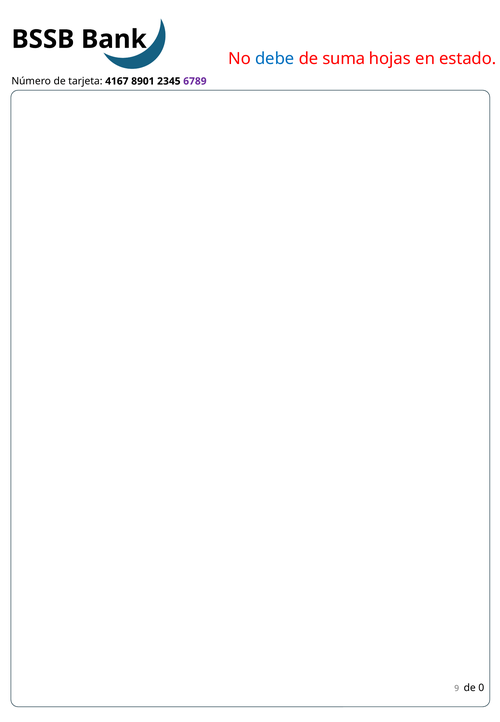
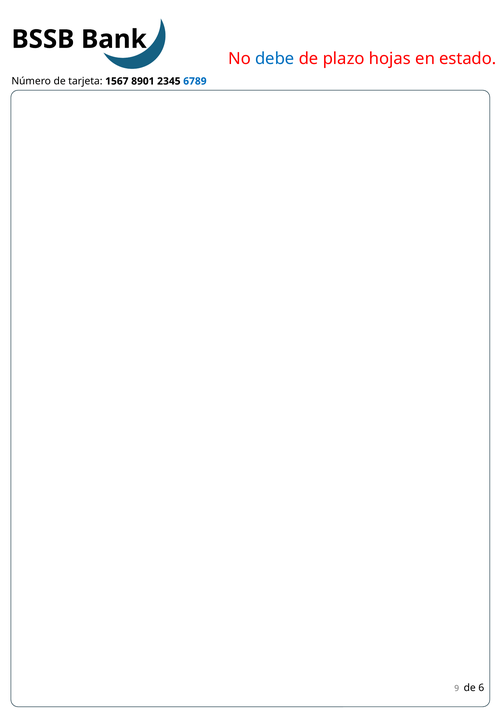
suma: suma -> plazo
4167: 4167 -> 1567
6789 colour: purple -> blue
0: 0 -> 6
